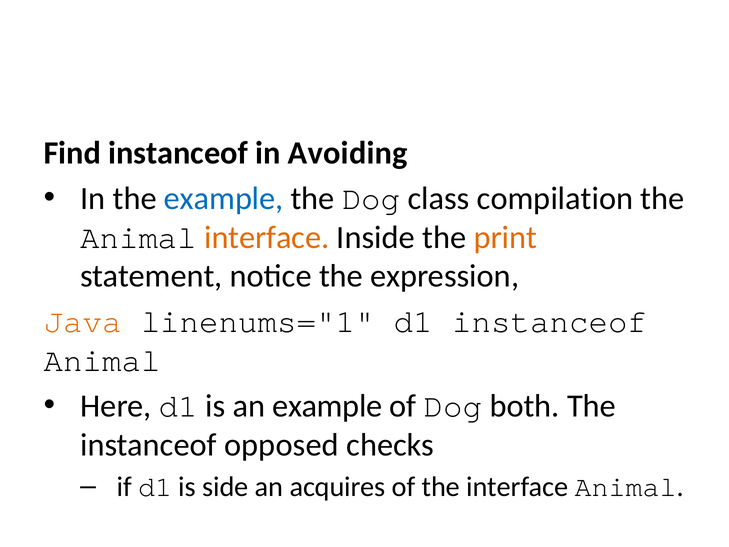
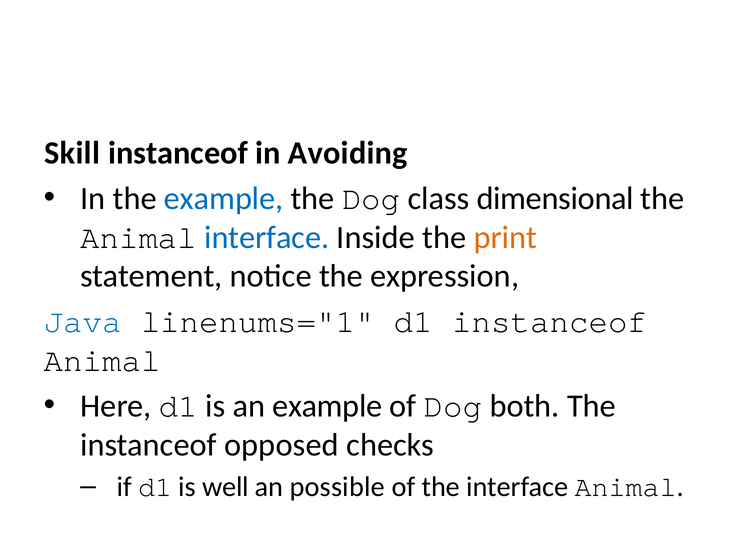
Find: Find -> Skill
compilation: compilation -> dimensional
interface at (267, 237) colour: orange -> blue
Java colour: orange -> blue
side: side -> well
acquires: acquires -> possible
